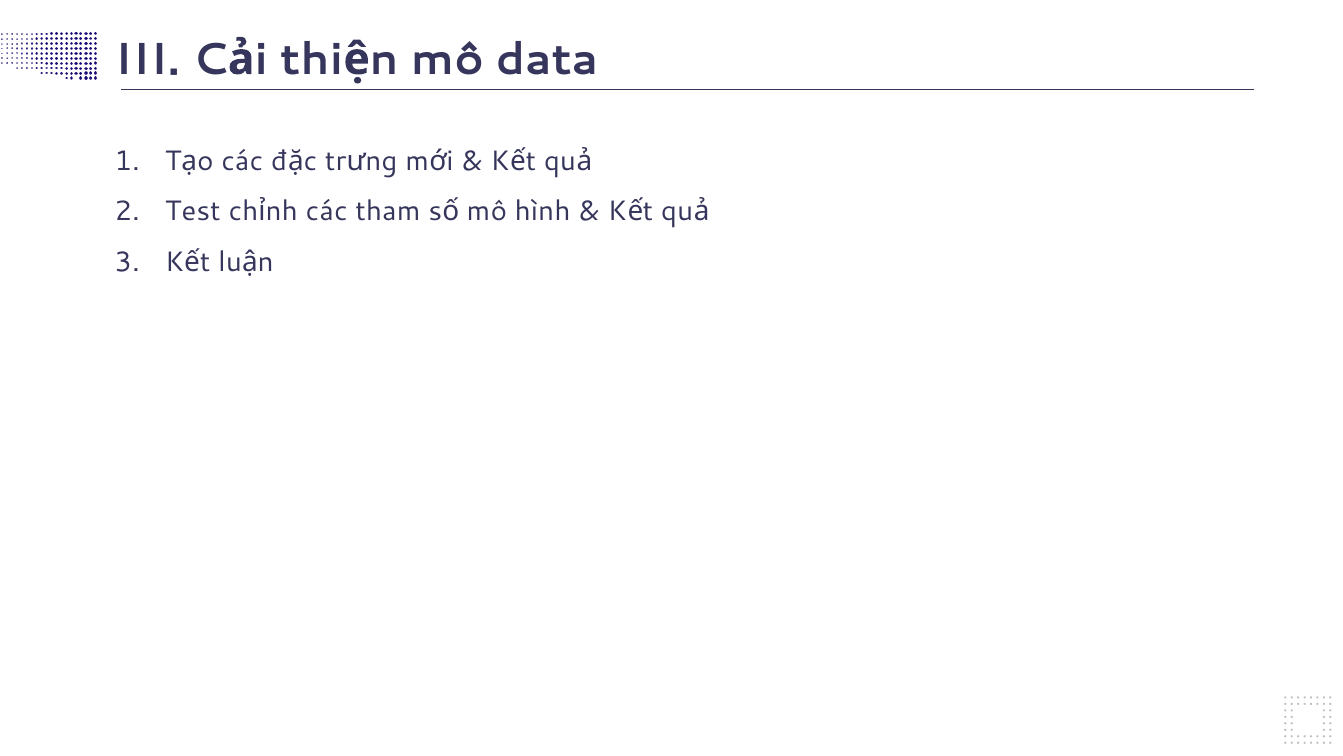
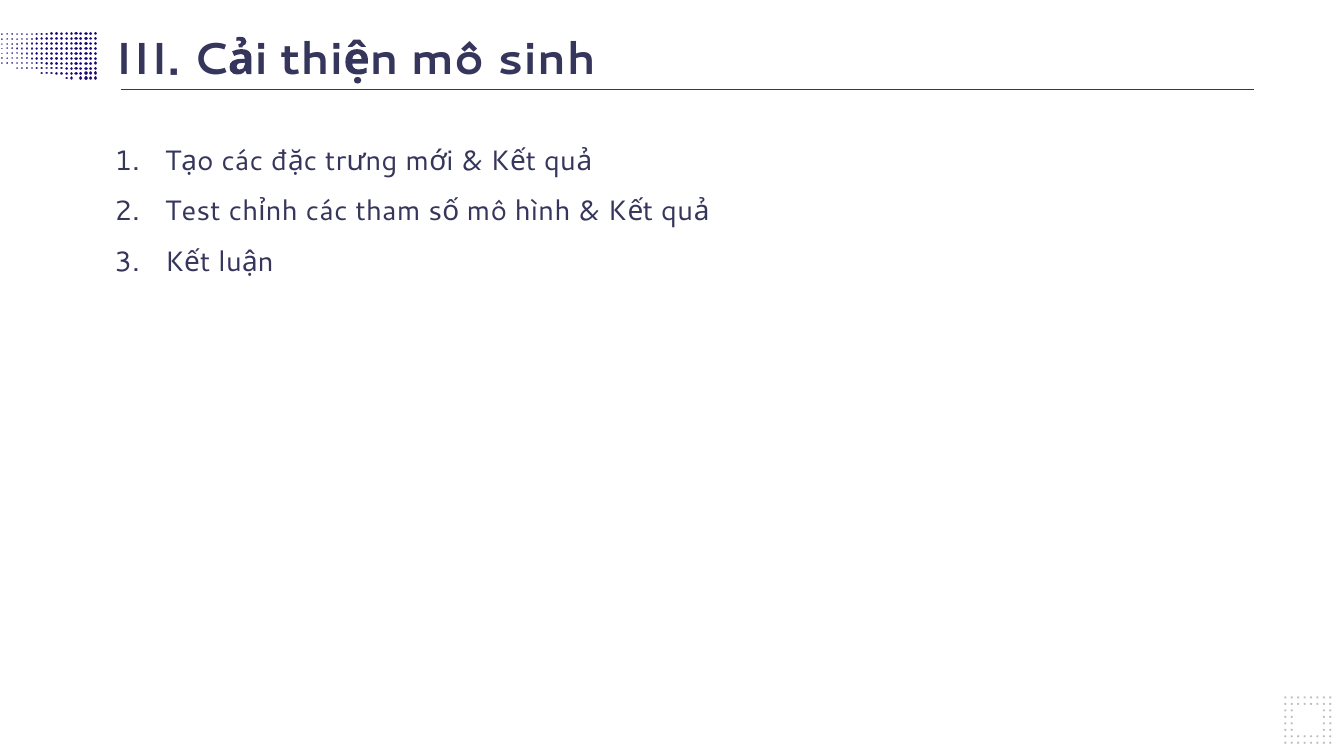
data: data -> sinh
